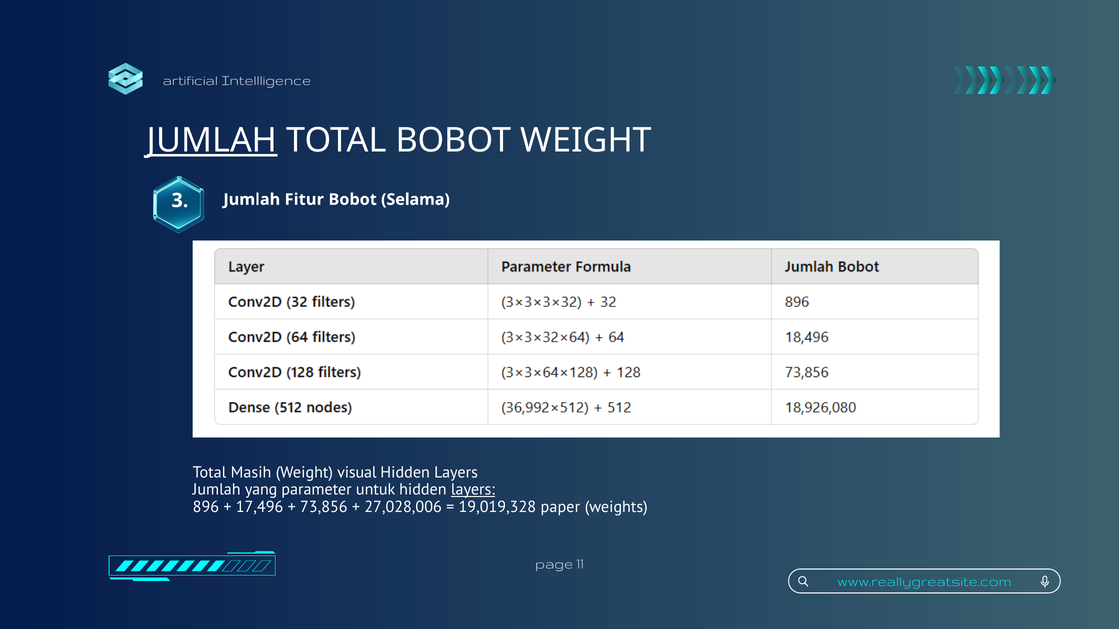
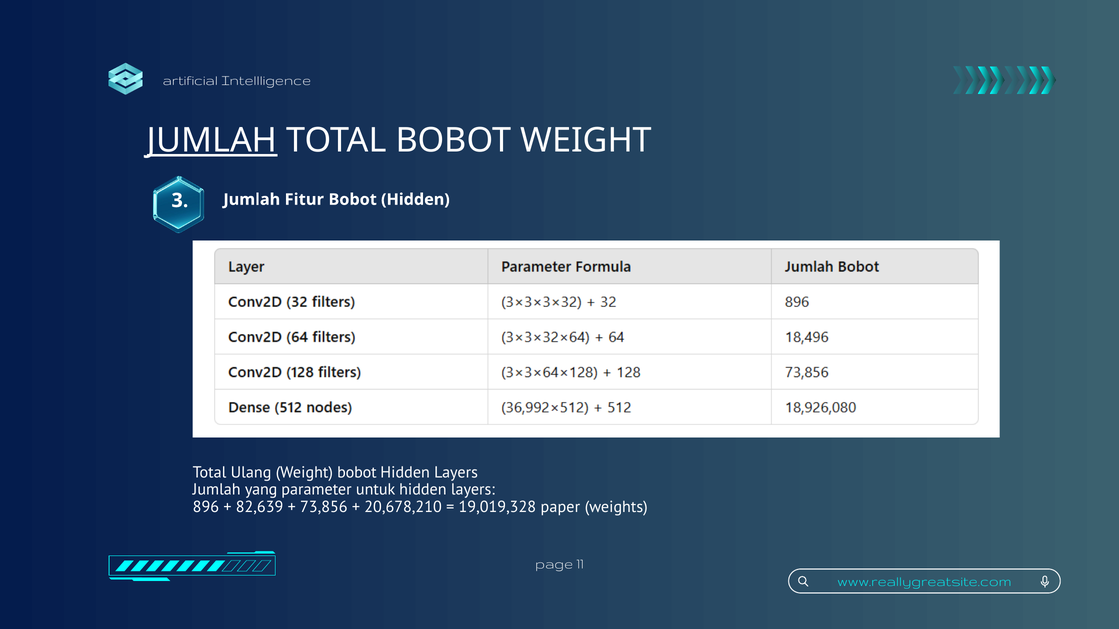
Selama at (415, 200): Selama -> Hidden
Masih: Masih -> Ulang
Weight visual: visual -> bobot
layers at (473, 490) underline: present -> none
17,496: 17,496 -> 82,639
27,028,006: 27,028,006 -> 20,678,210
